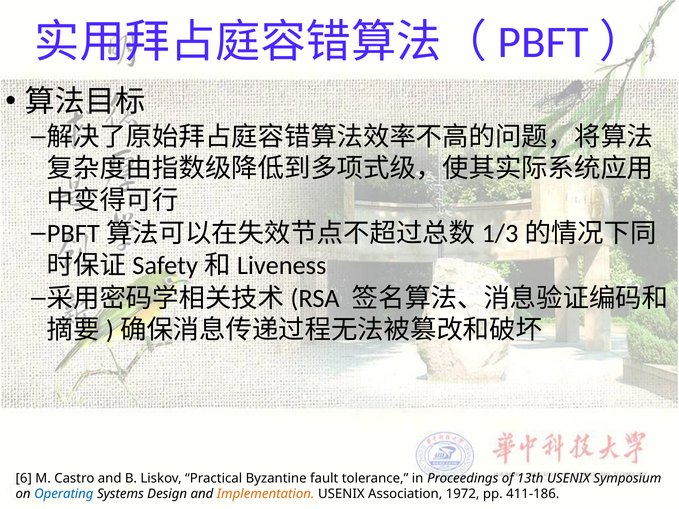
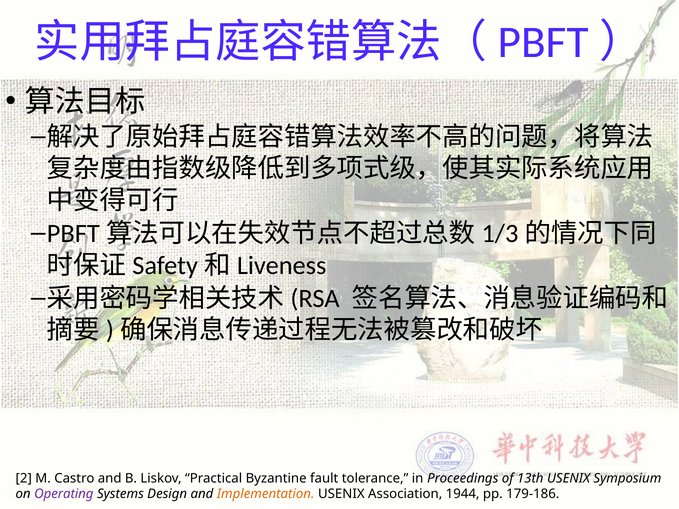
6: 6 -> 2
Operating colour: blue -> purple
1972: 1972 -> 1944
411-186: 411-186 -> 179-186
